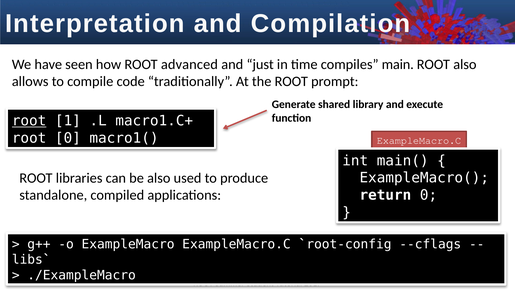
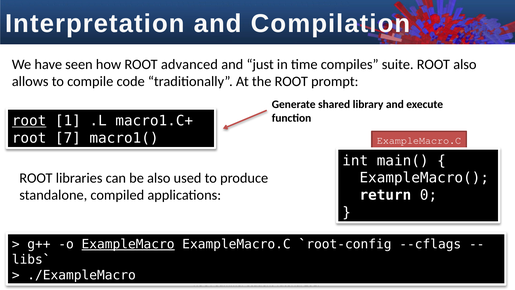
main: main -> suite
root 0: 0 -> 7
ExampleMacro underline: none -> present
